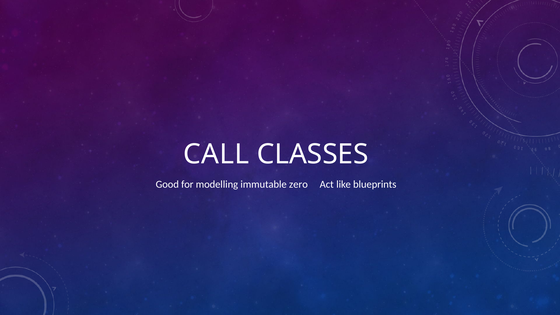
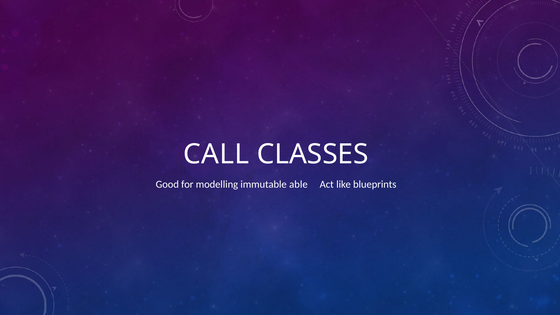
zero: zero -> able
